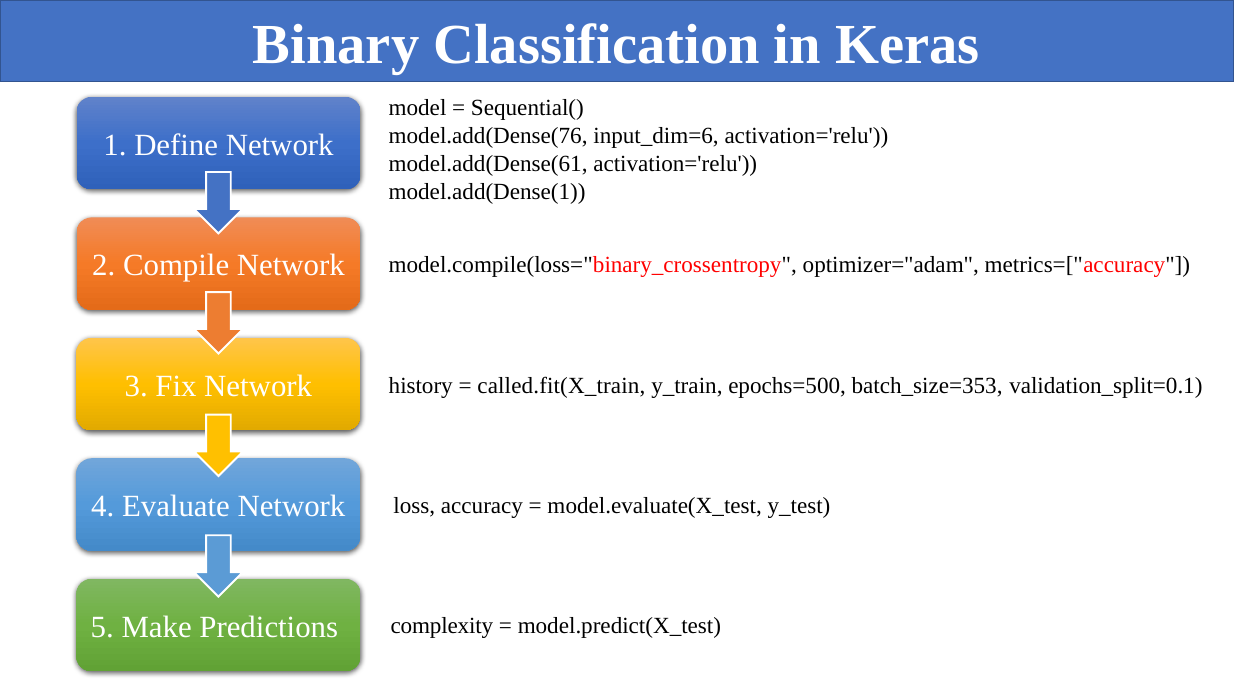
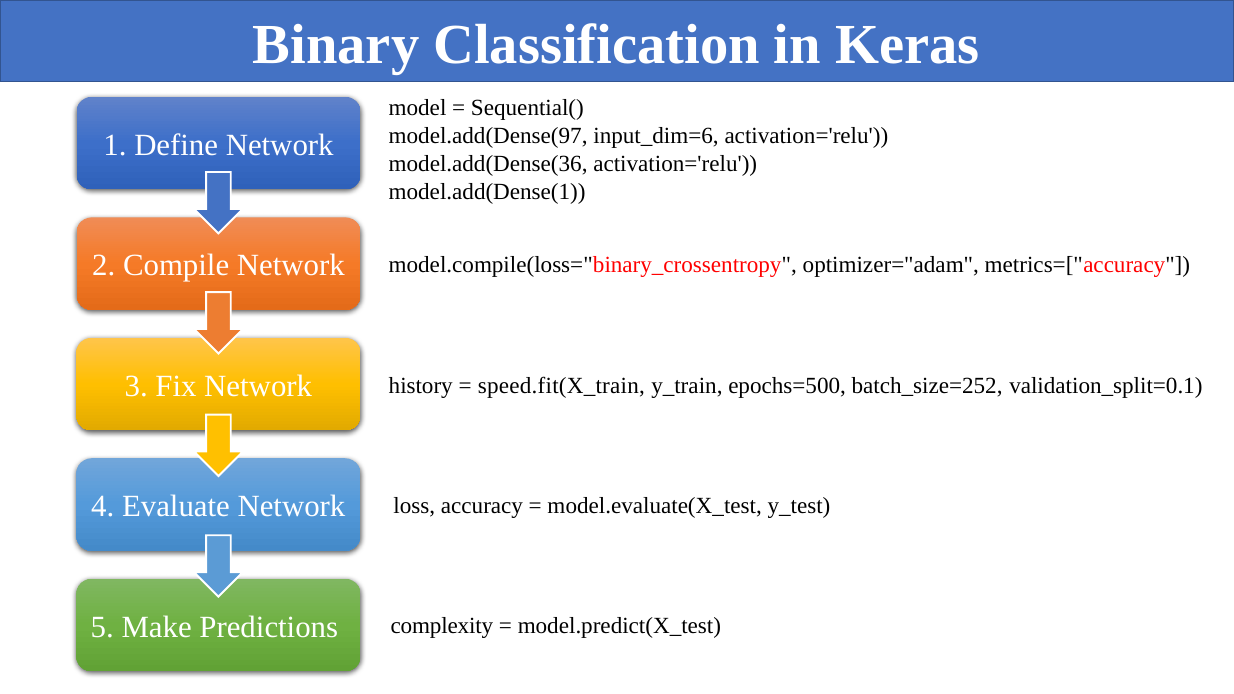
model.add(Dense(76: model.add(Dense(76 -> model.add(Dense(97
model.add(Dense(61: model.add(Dense(61 -> model.add(Dense(36
called.fit(X_train: called.fit(X_train -> speed.fit(X_train
batch_size=353: batch_size=353 -> batch_size=252
